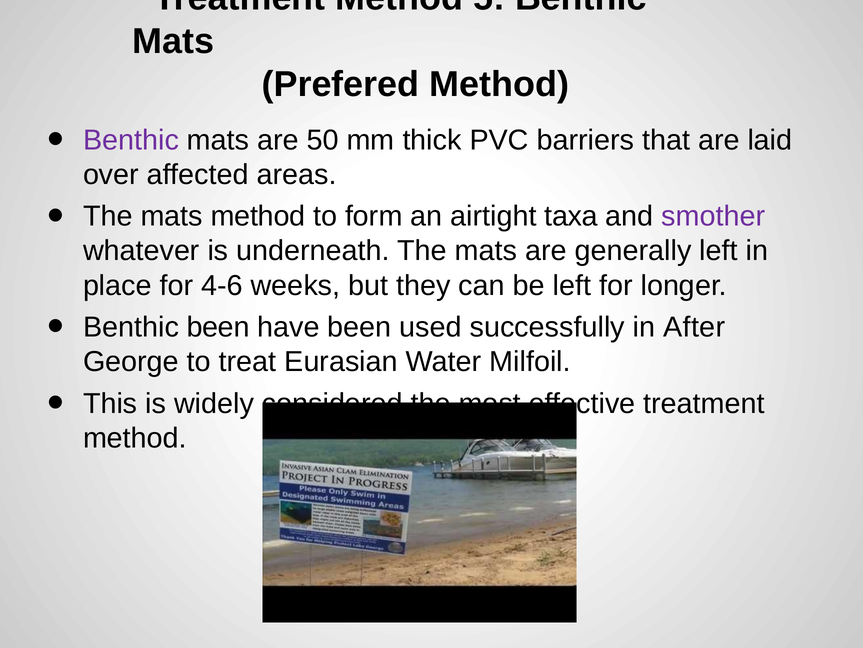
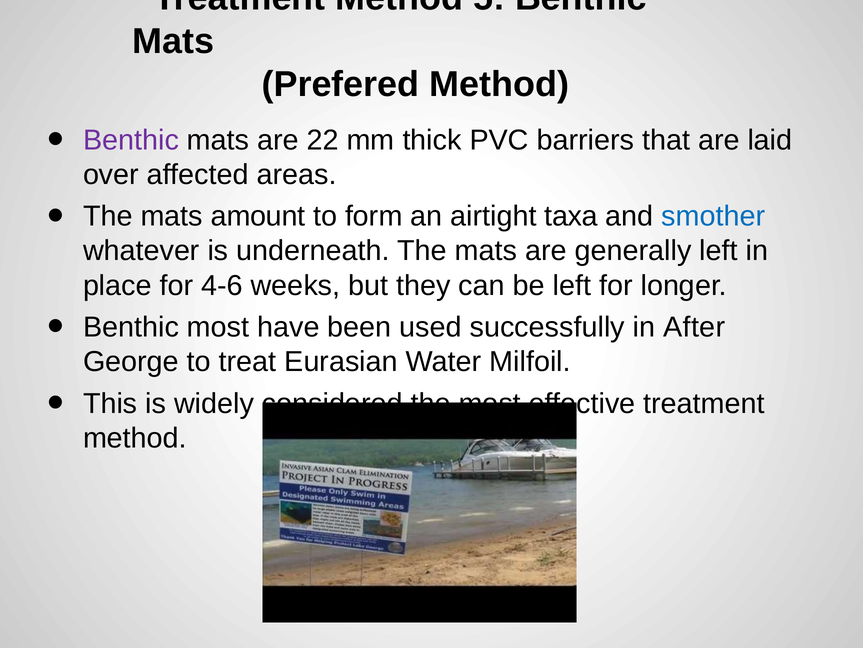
50: 50 -> 22
mats method: method -> amount
smother colour: purple -> blue
Benthic been: been -> most
